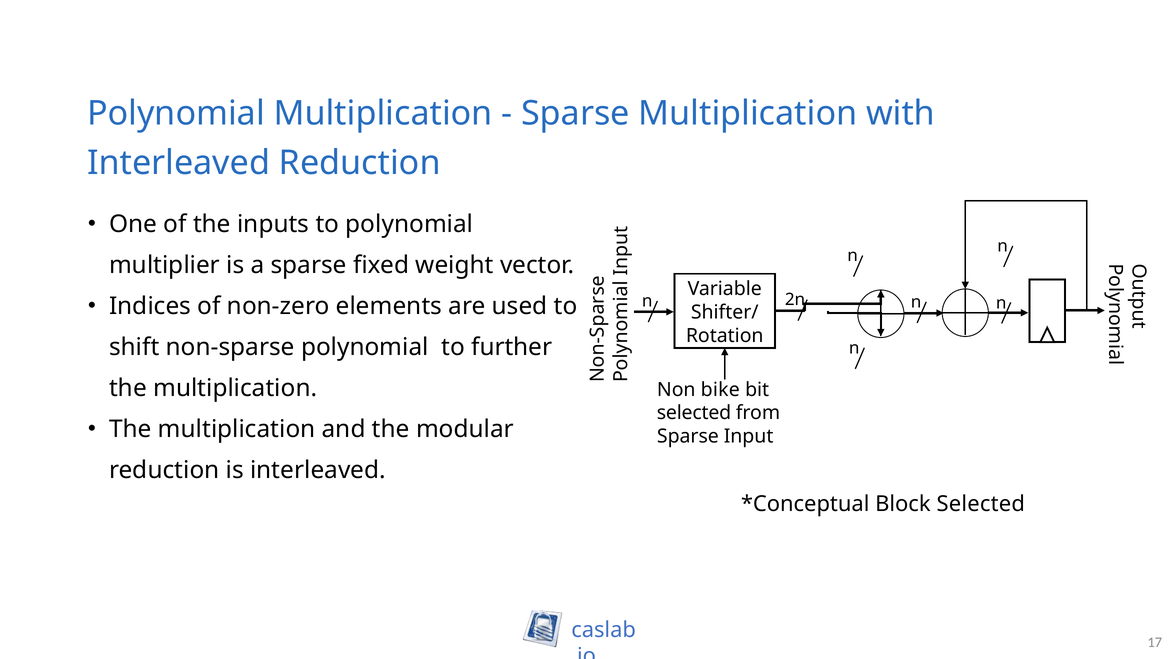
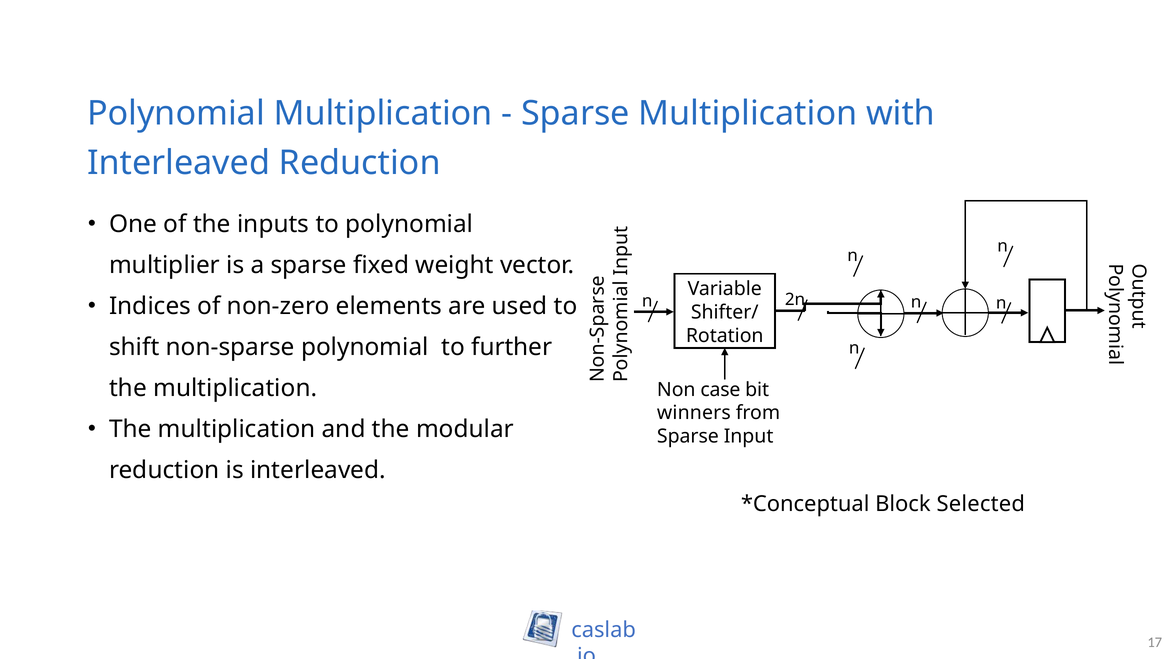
bike: bike -> case
selected at (694, 413): selected -> winners
